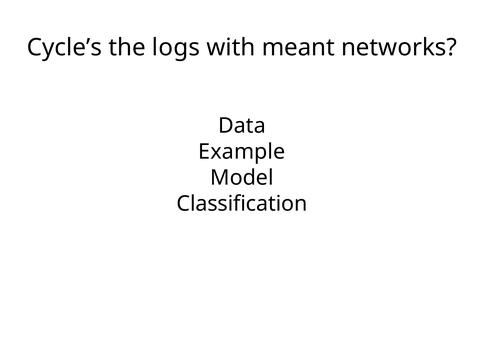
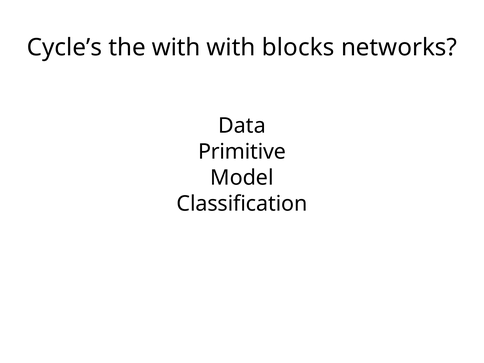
the logs: logs -> with
meant: meant -> blocks
Example: Example -> Primitive
